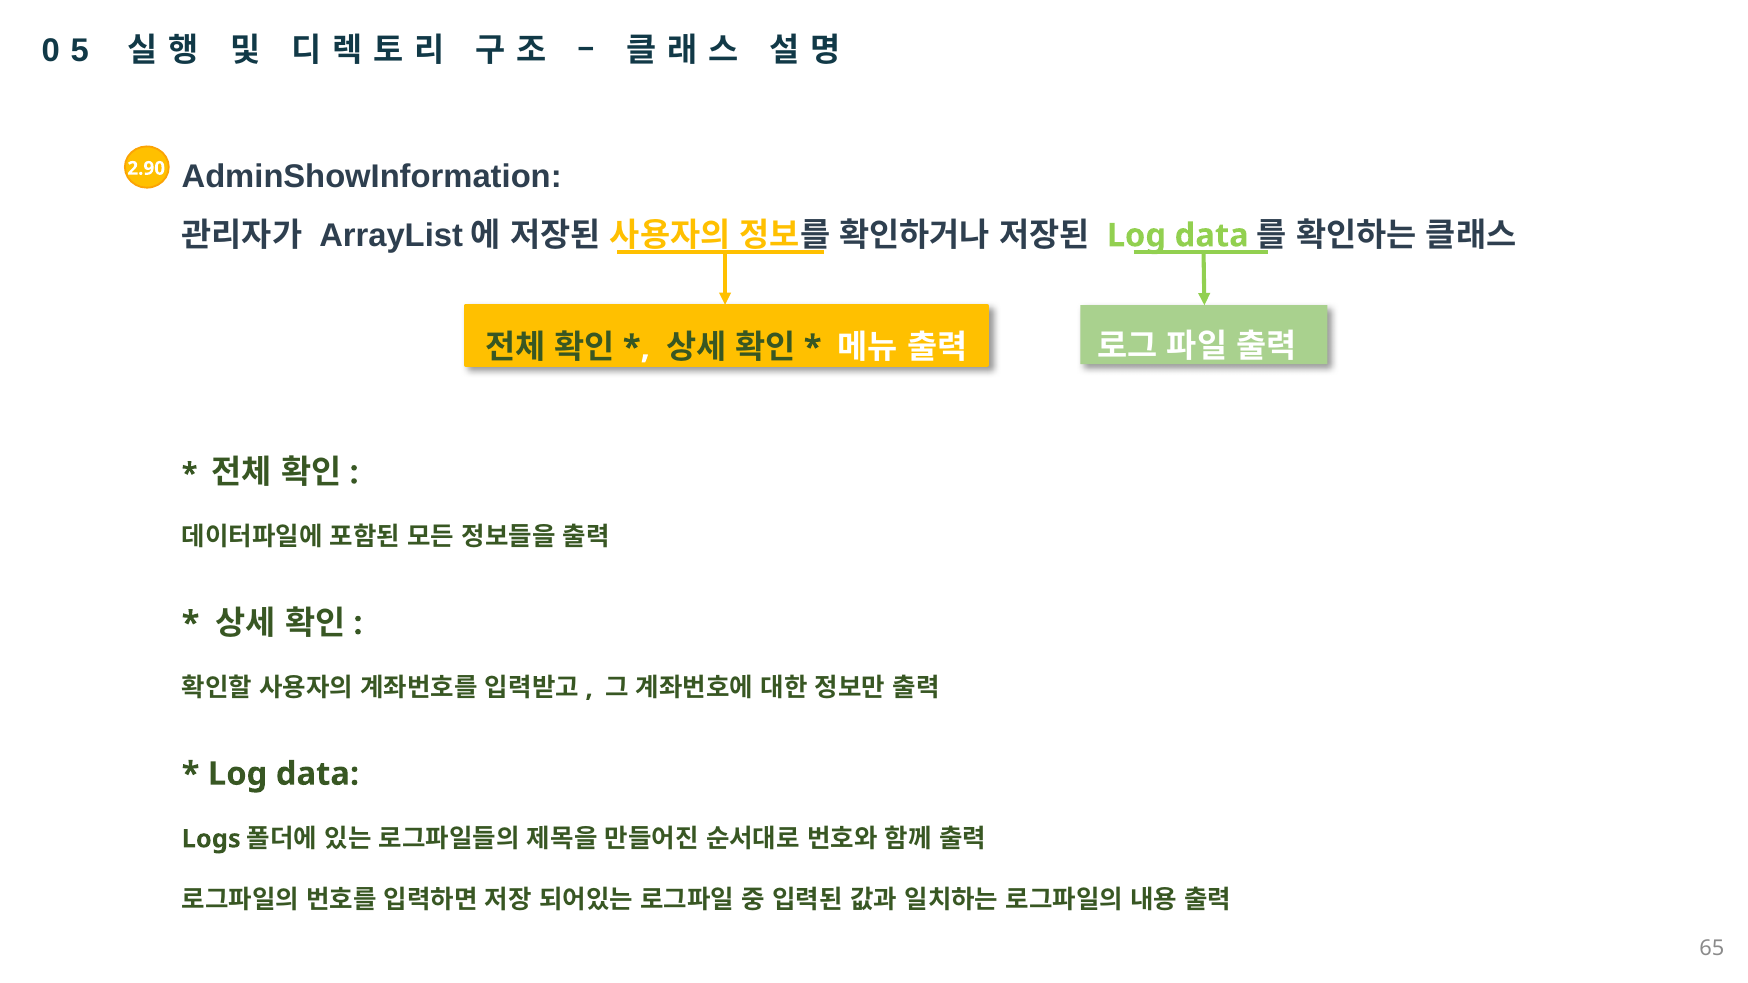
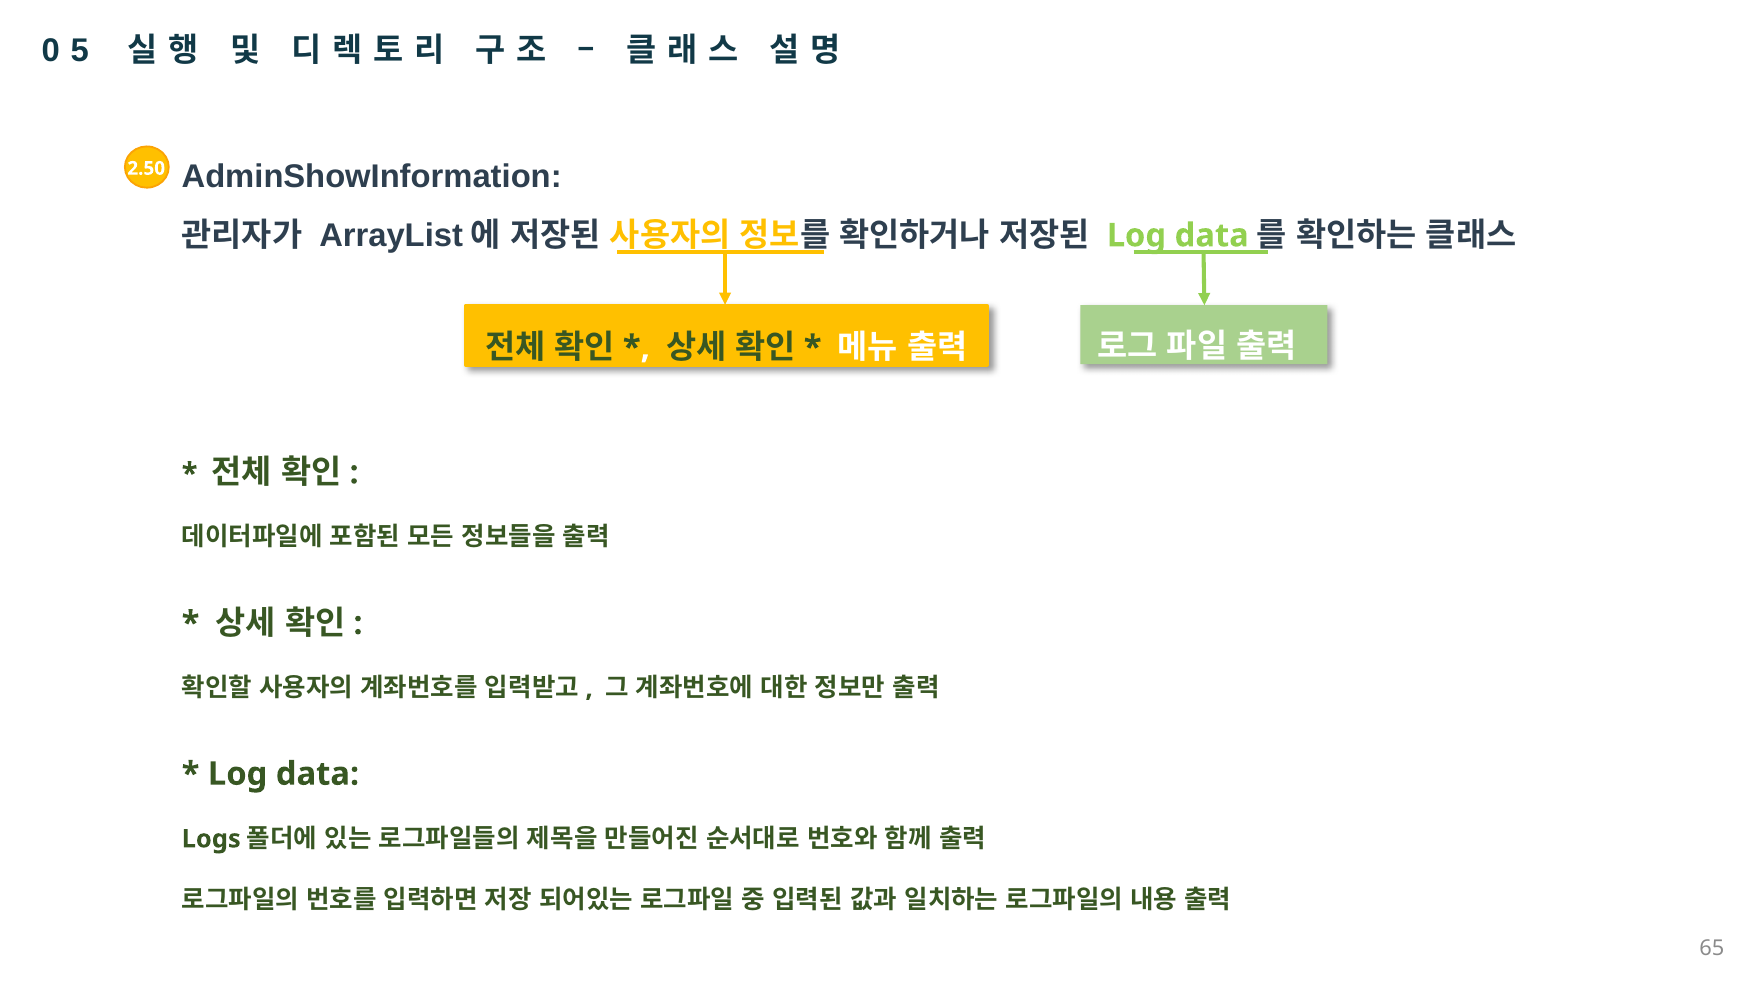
2.90: 2.90 -> 2.50
